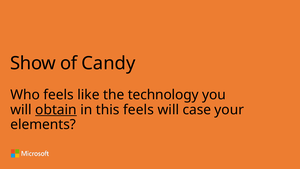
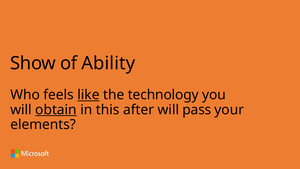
Candy: Candy -> Ability
like underline: none -> present
this feels: feels -> after
case: case -> pass
